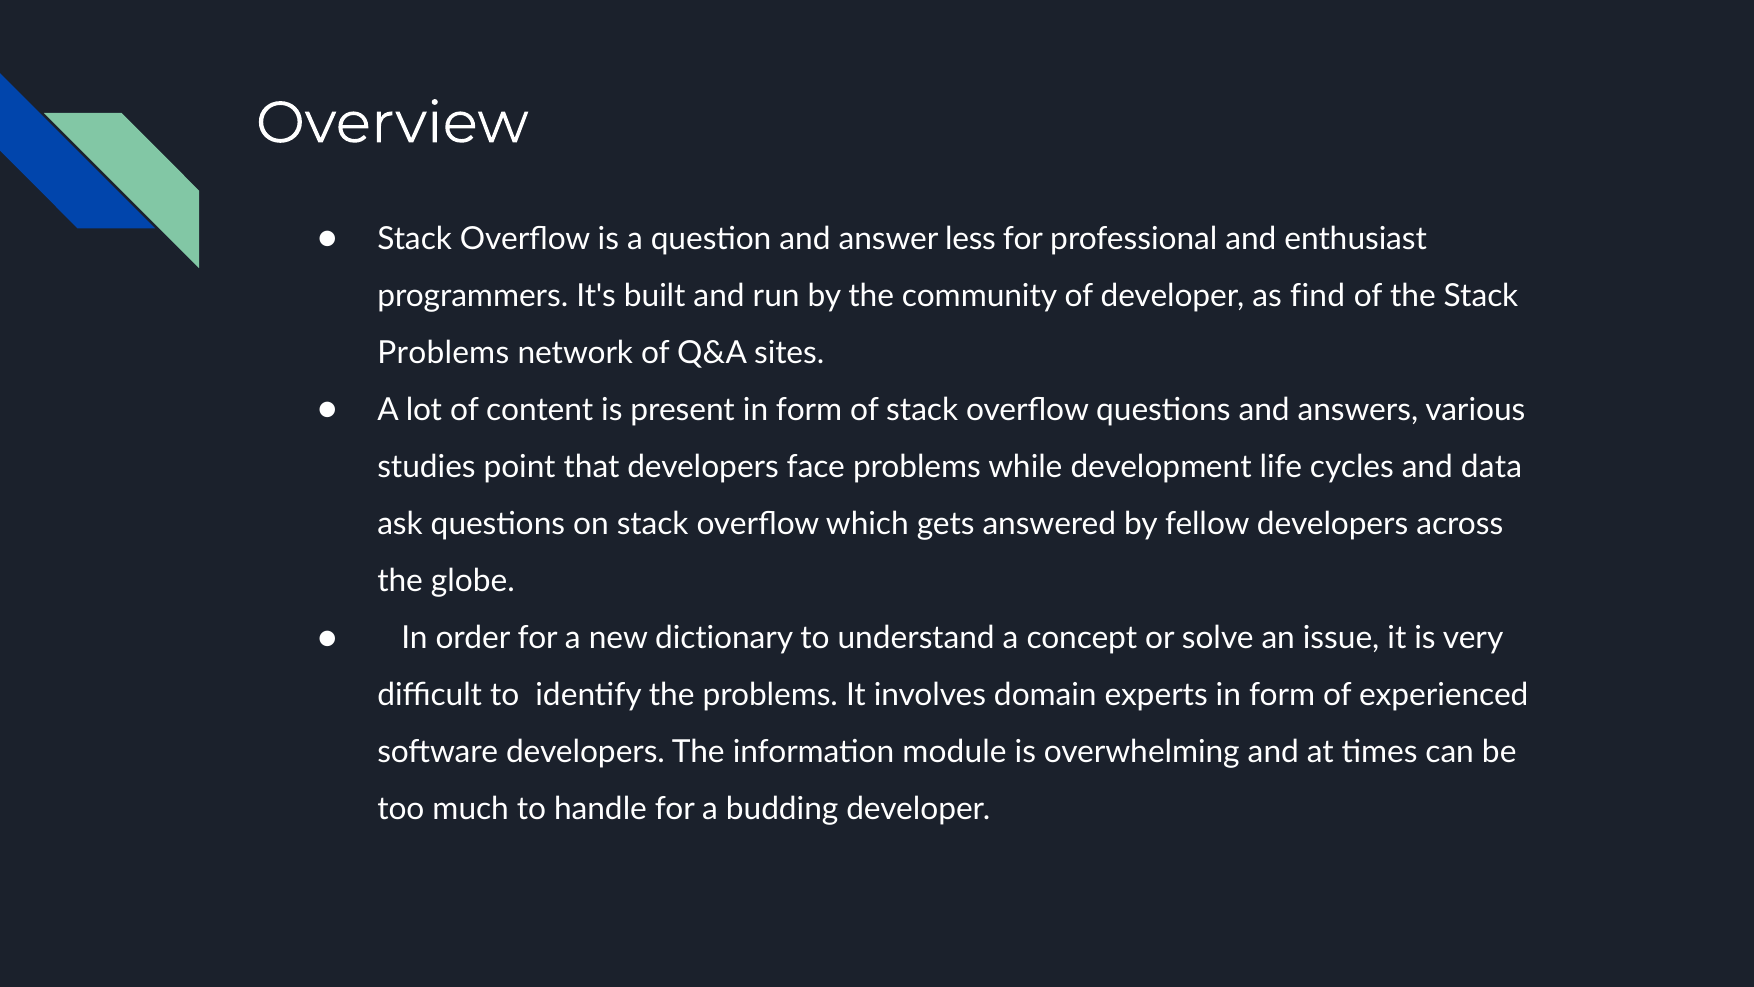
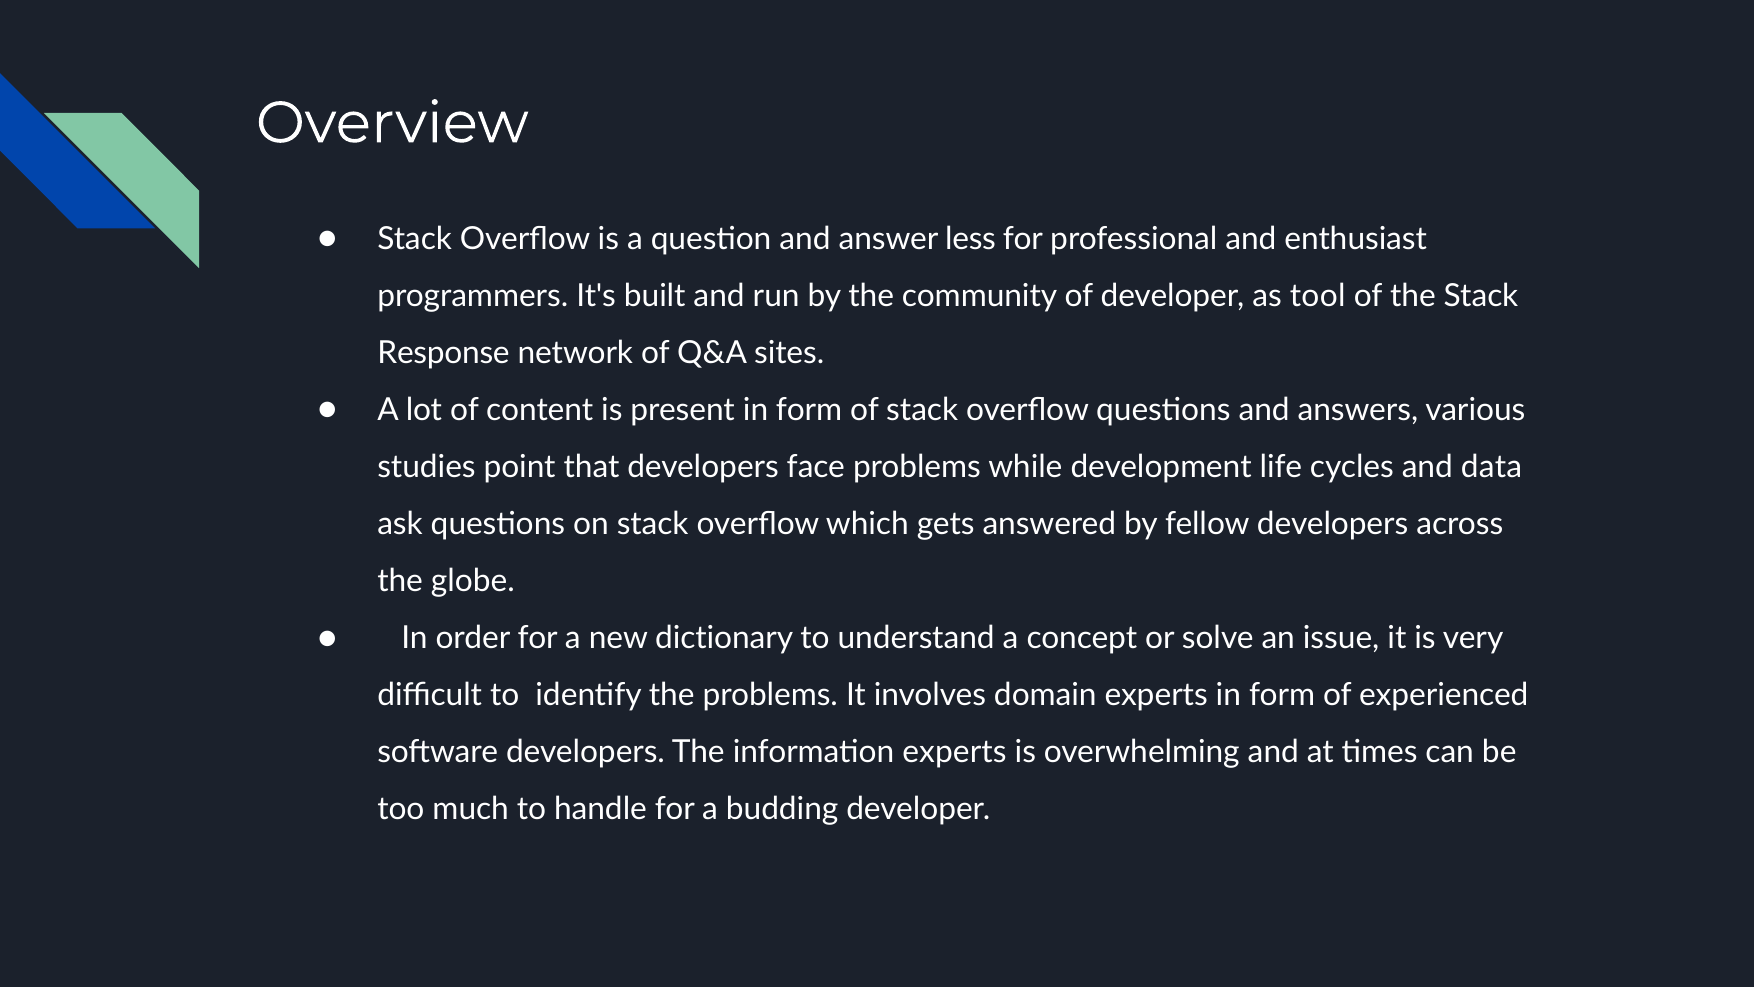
find: find -> tool
Problems at (443, 353): Problems -> Response
information module: module -> experts
